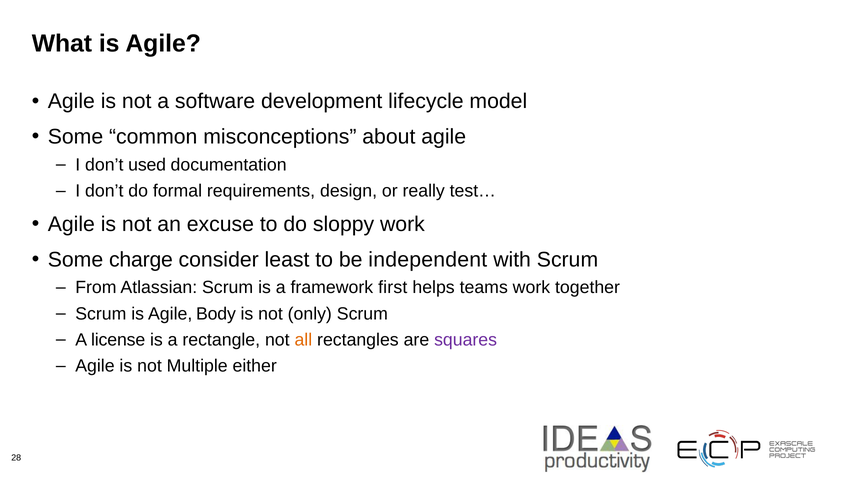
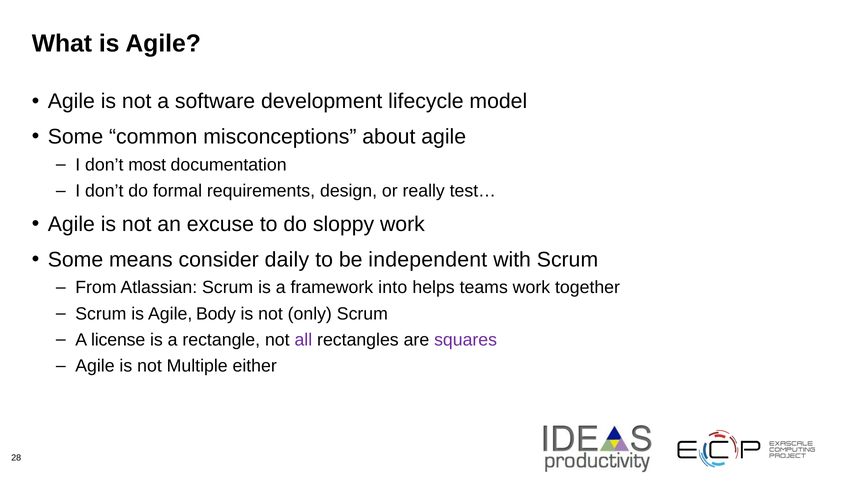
used: used -> most
charge: charge -> means
least: least -> daily
first: first -> into
all colour: orange -> purple
